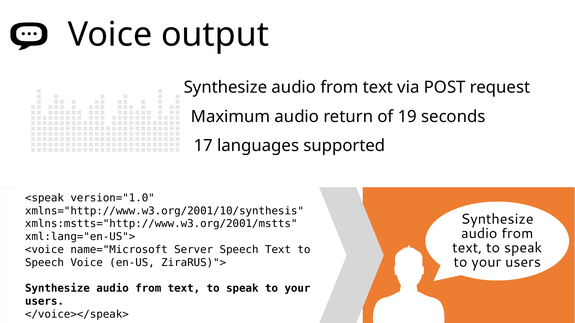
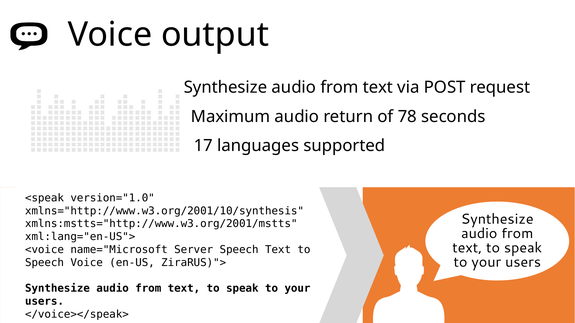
19: 19 -> 78
